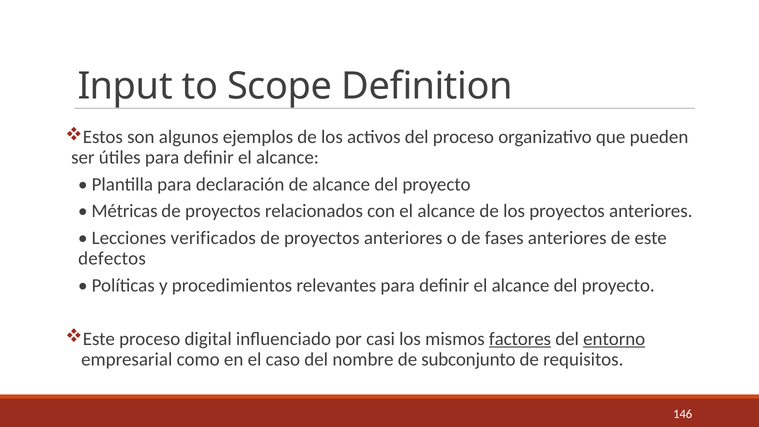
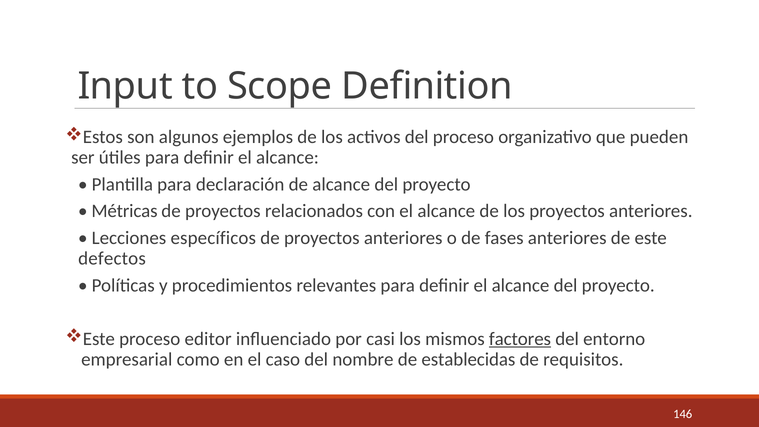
verificados: verificados -> específicos
digital: digital -> editor
entorno underline: present -> none
subconjunto: subconjunto -> establecidas
